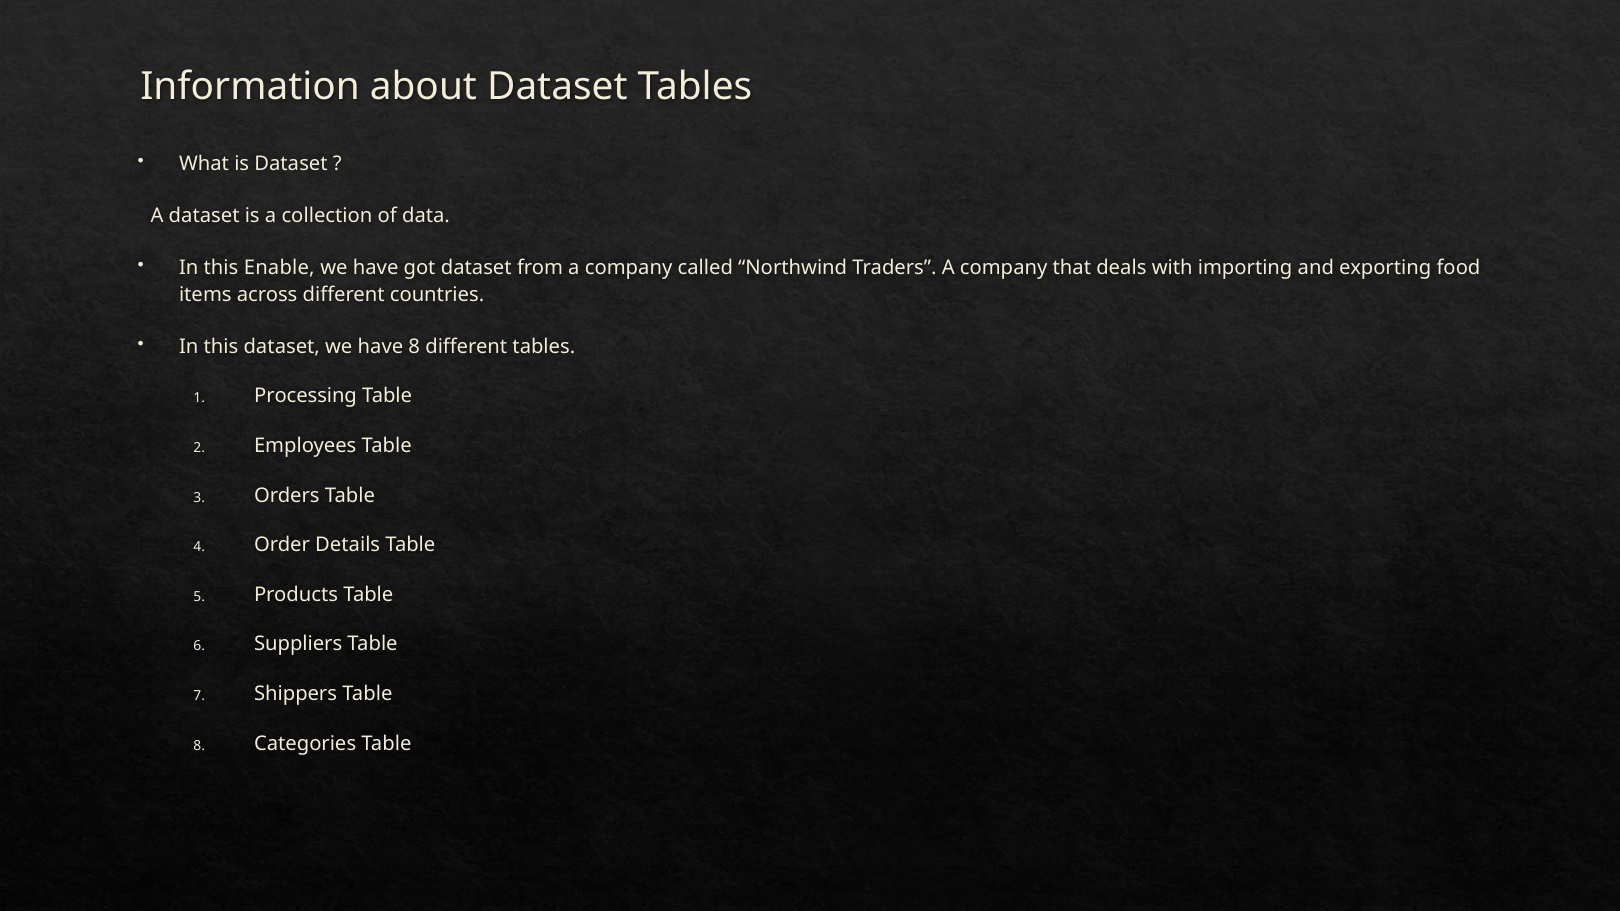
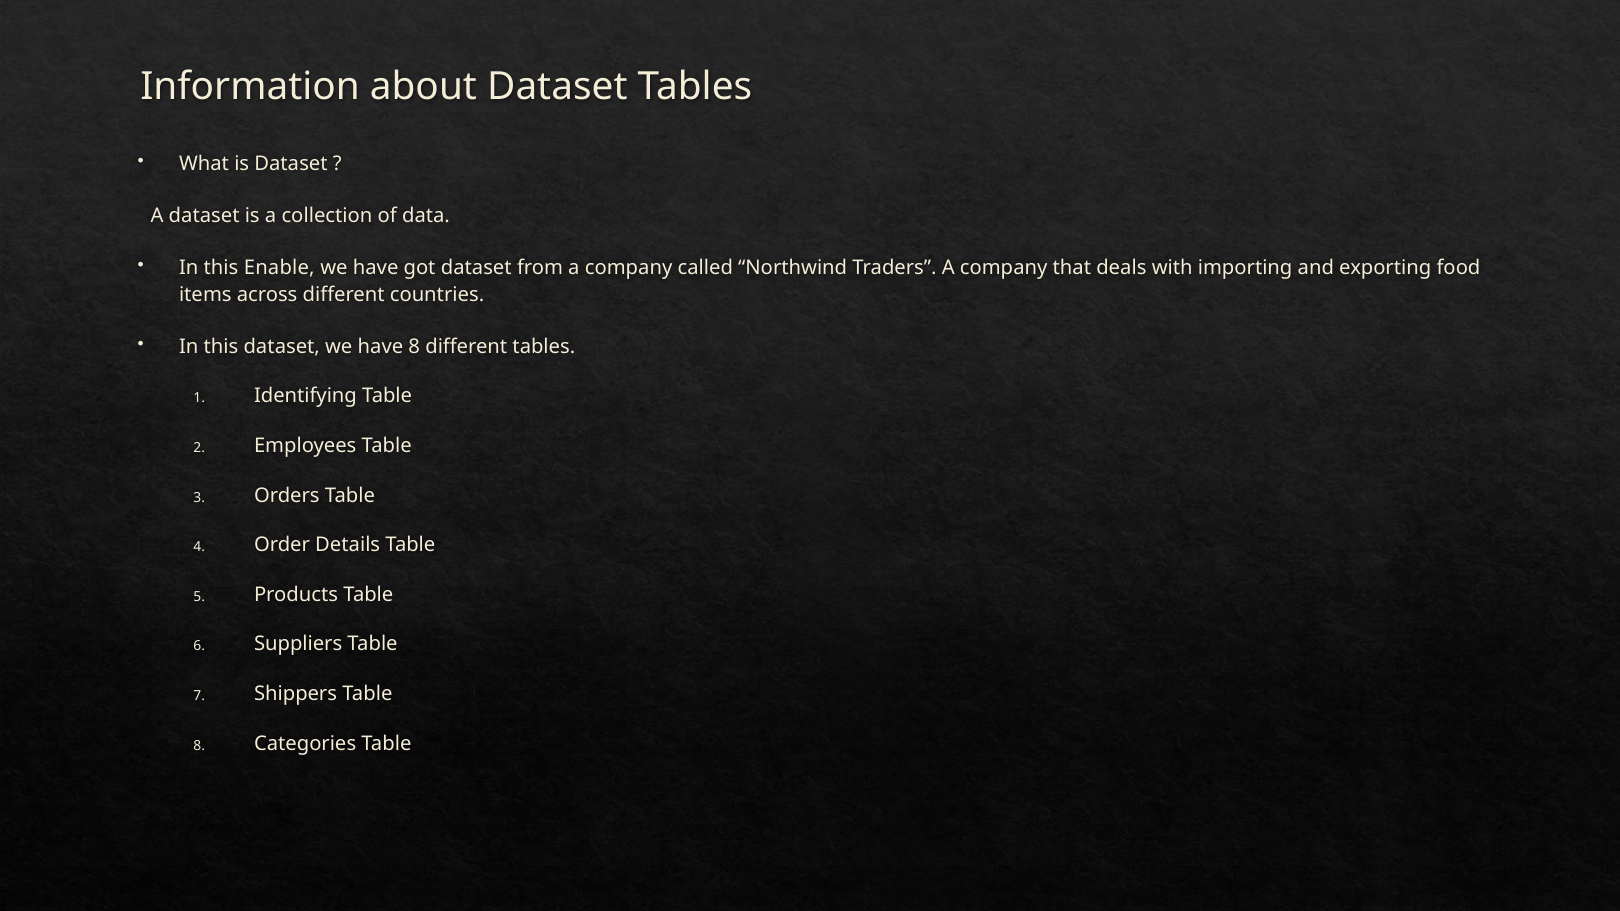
Processing: Processing -> Identifying
